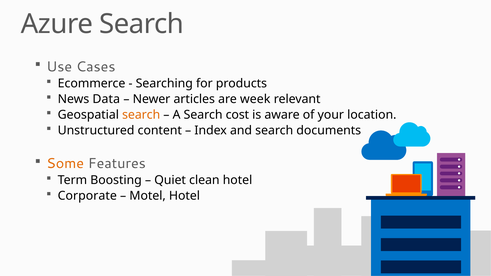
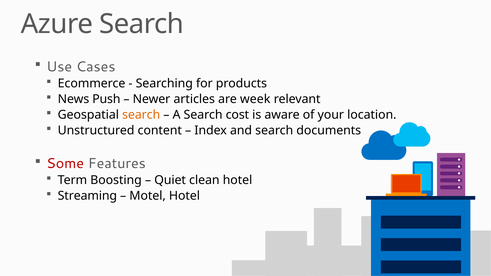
Data: Data -> Push
Some colour: orange -> red
Corporate: Corporate -> Streaming
